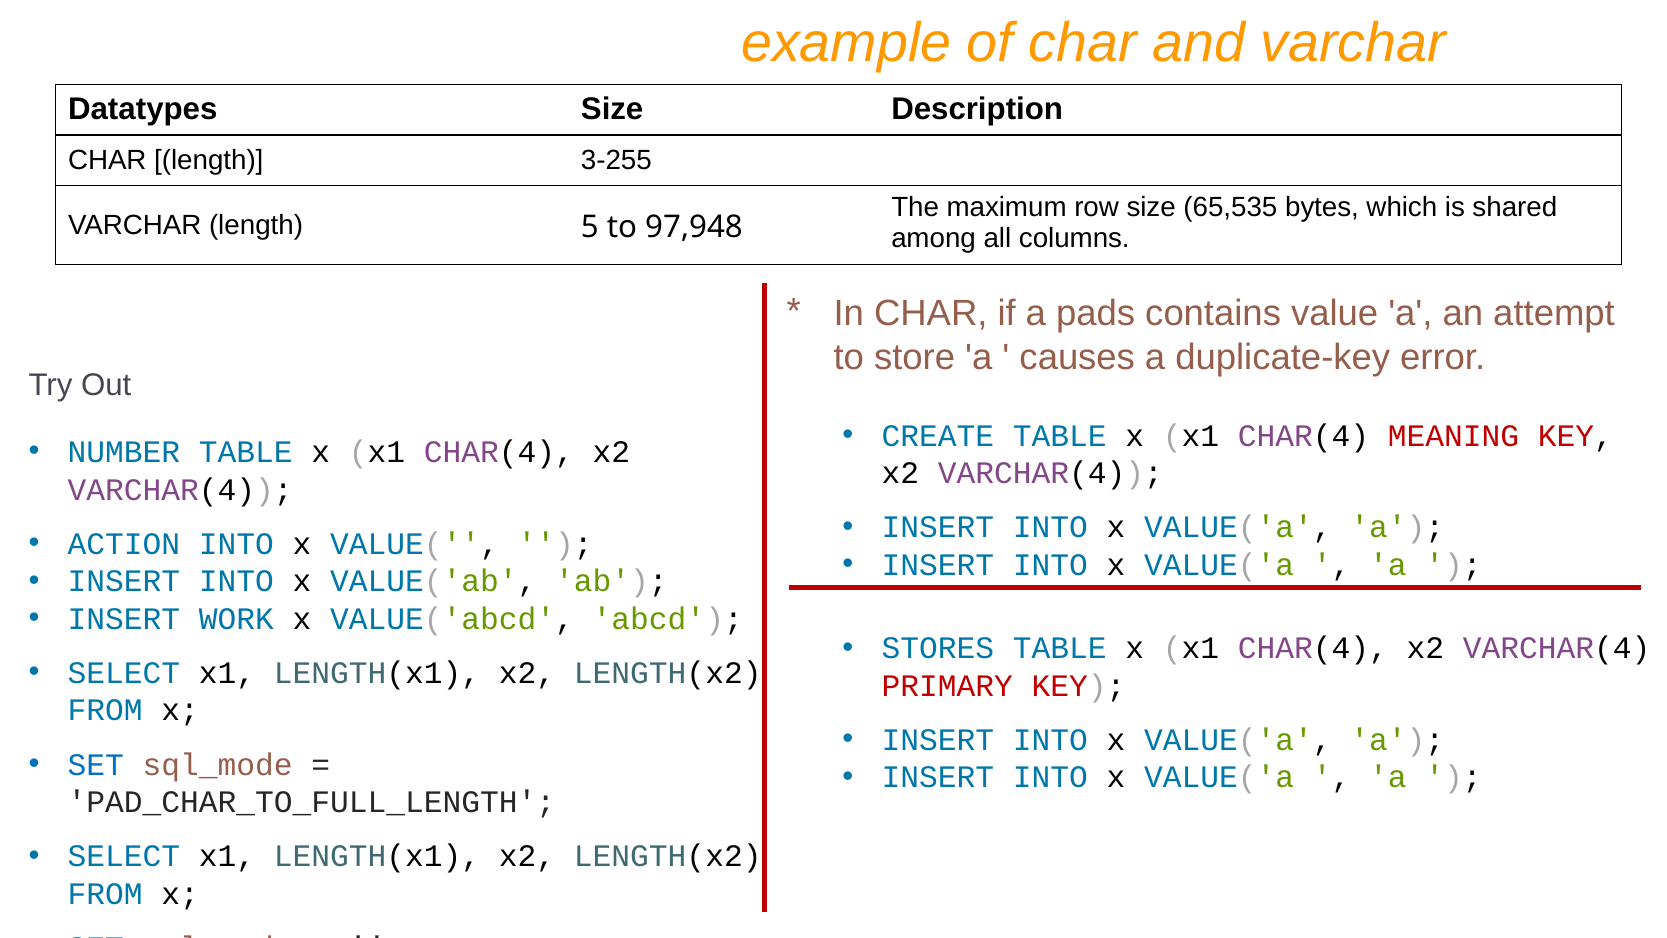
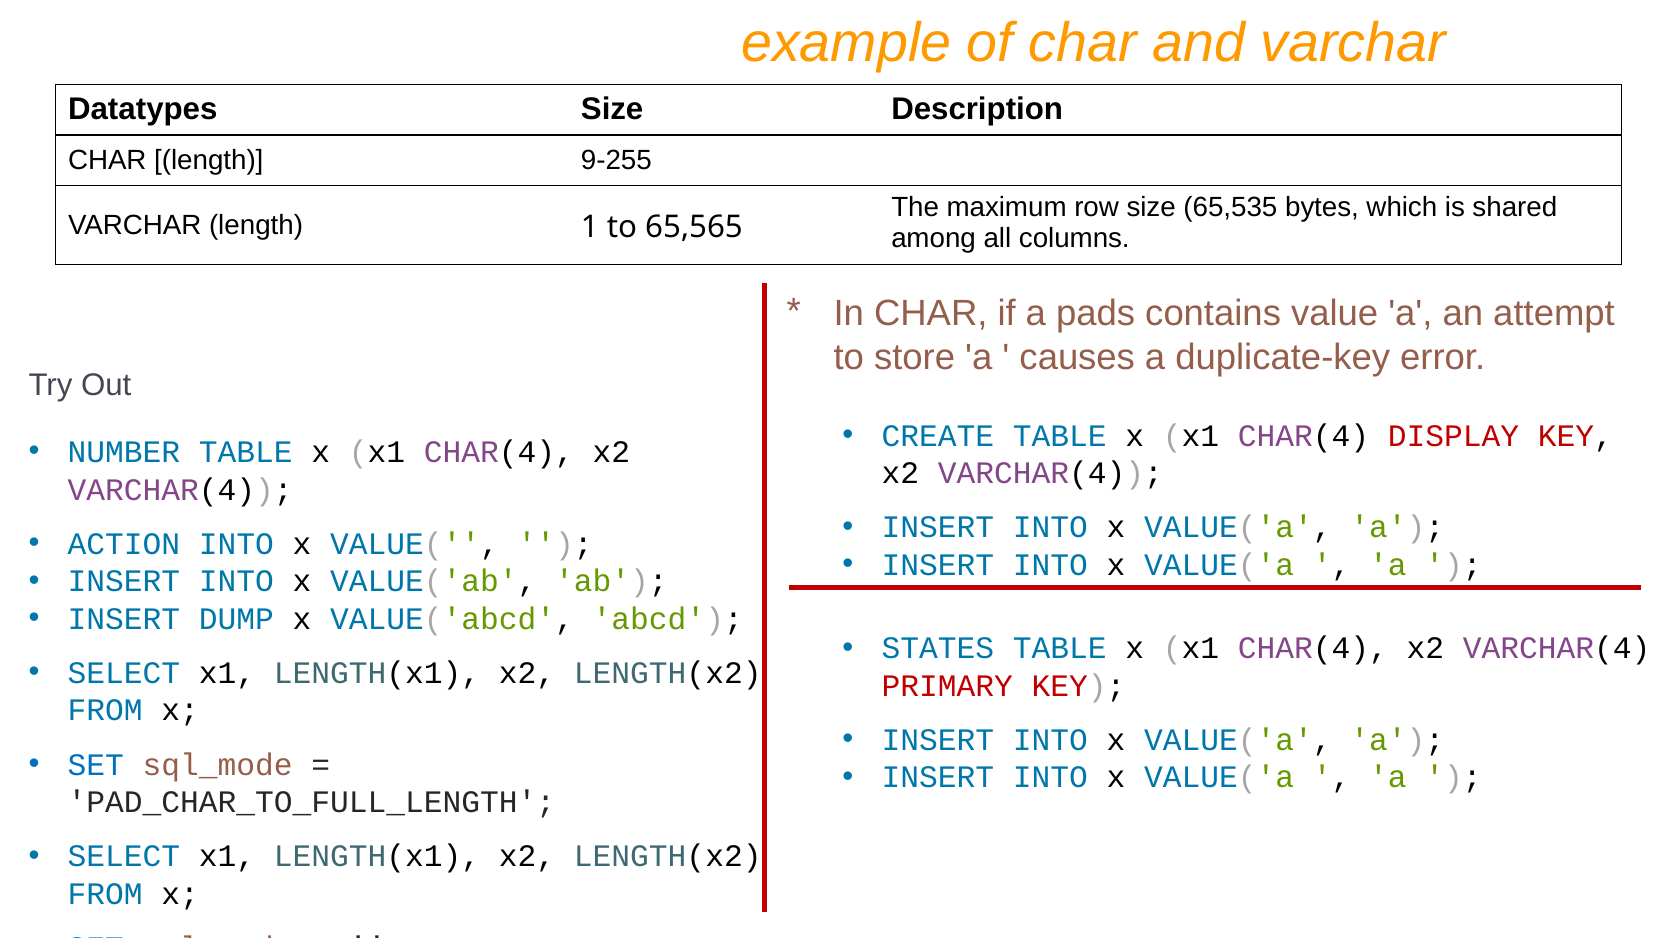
3-255: 3-255 -> 9-255
5: 5 -> 1
97,948: 97,948 -> 65,565
MEANING: MEANING -> DISPLAY
WORK: WORK -> DUMP
STORES: STORES -> STATES
